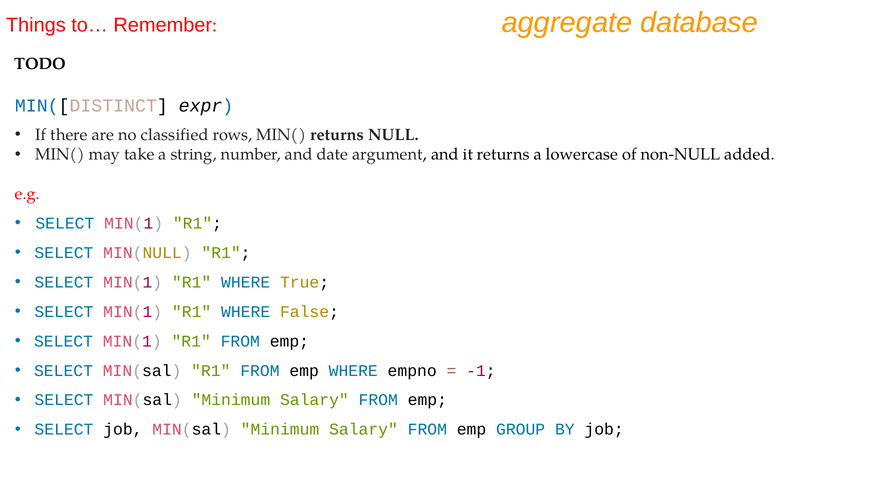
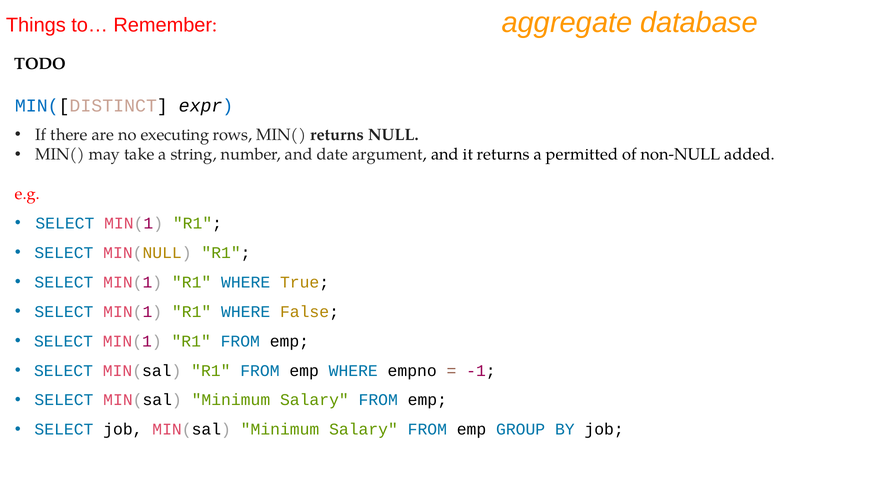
classified: classified -> executing
lowercase: lowercase -> permitted
